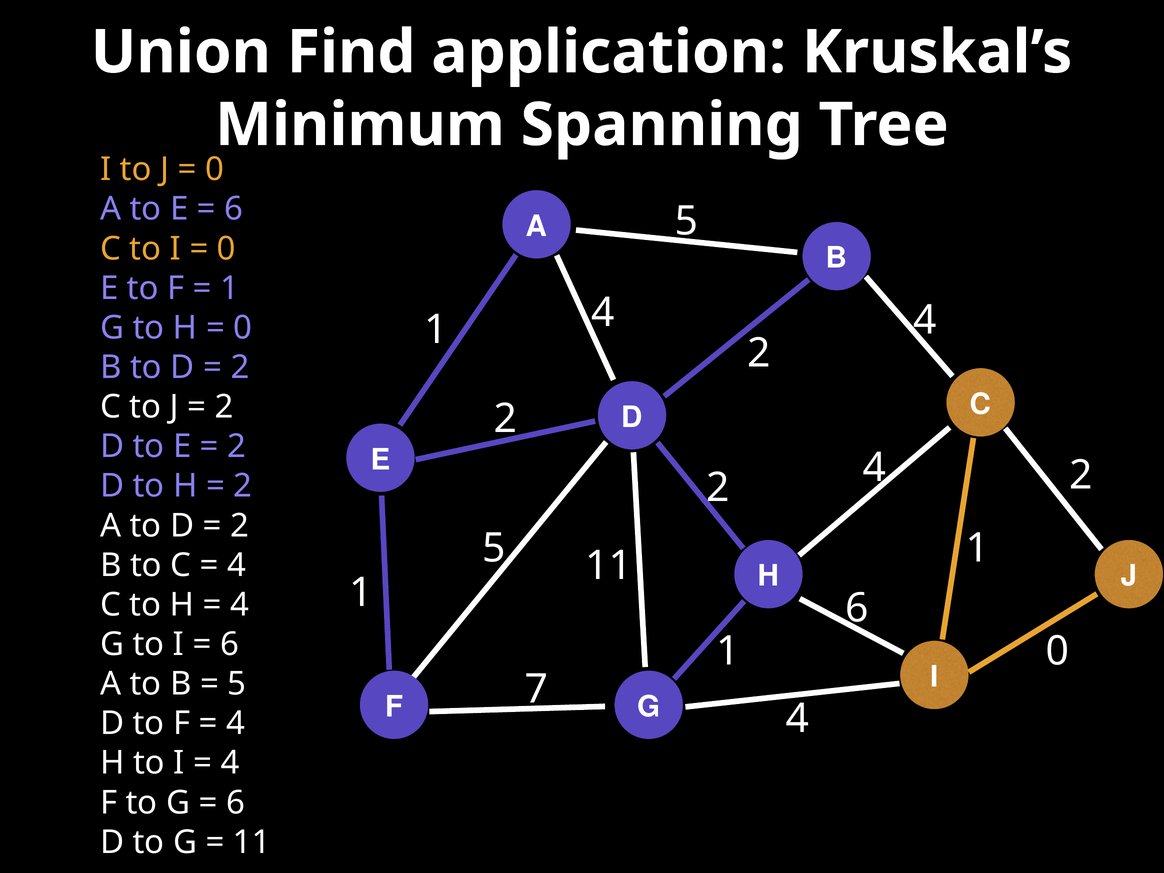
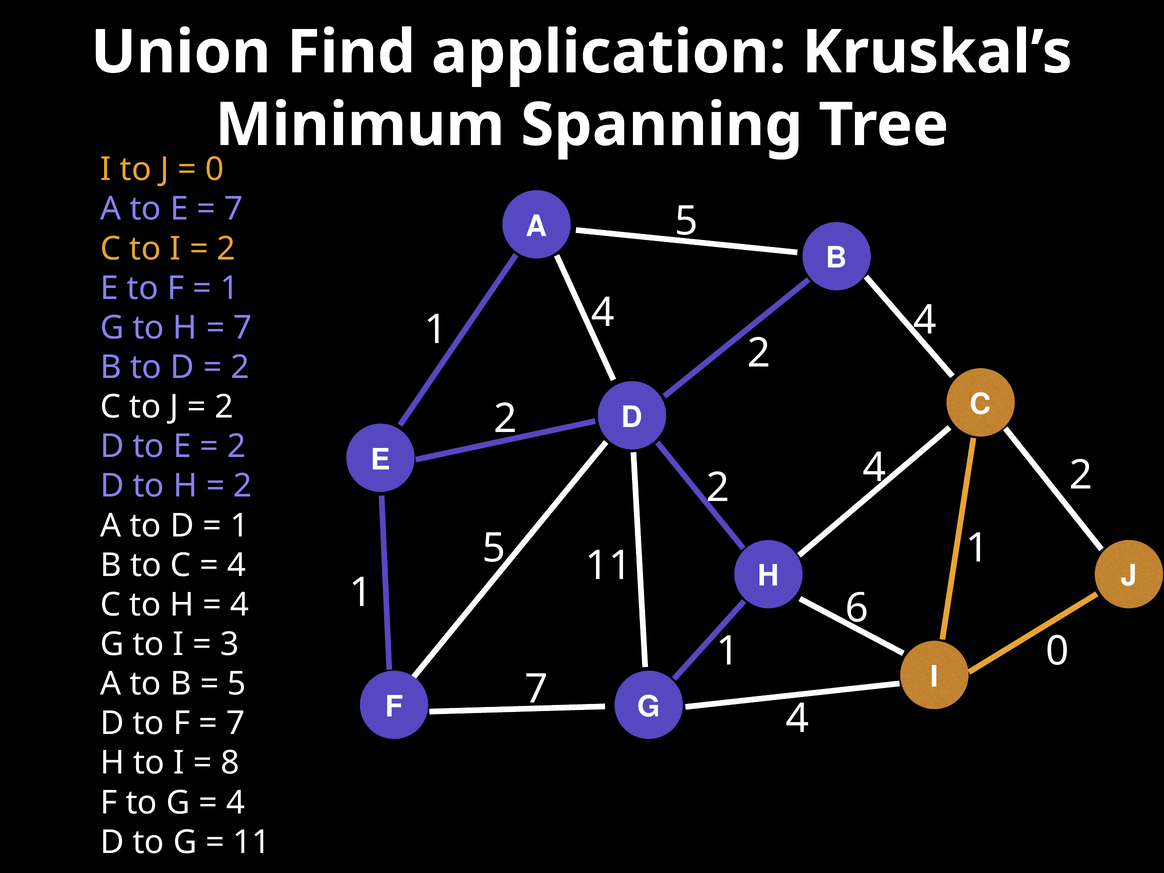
6 at (234, 209): 6 -> 7
0 at (226, 249): 0 -> 2
0 at (243, 328): 0 -> 7
2 at (240, 526): 2 -> 1
6 at (230, 644): 6 -> 3
4 at (236, 724): 4 -> 7
4 at (230, 763): 4 -> 8
6 at (235, 803): 6 -> 4
